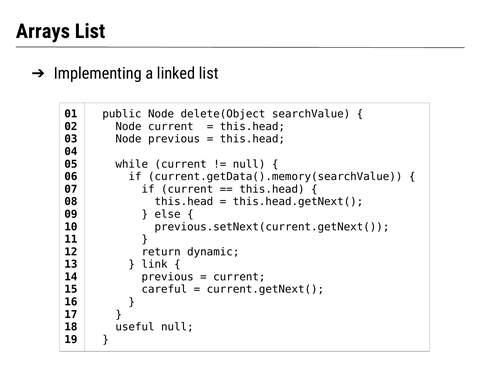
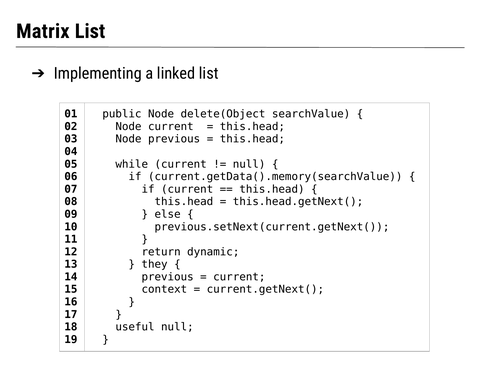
Arrays: Arrays -> Matrix
link: link -> they
careful: careful -> context
